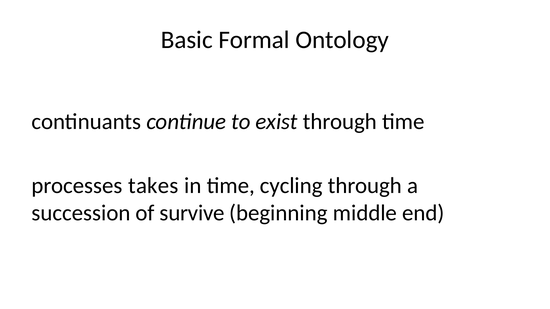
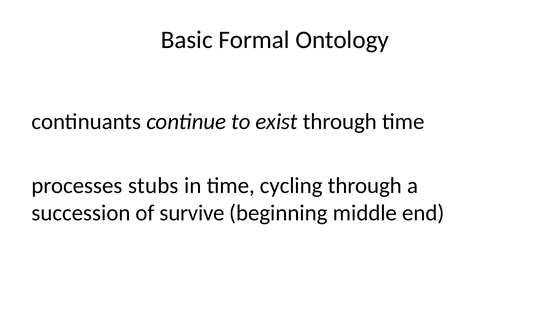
takes: takes -> stubs
